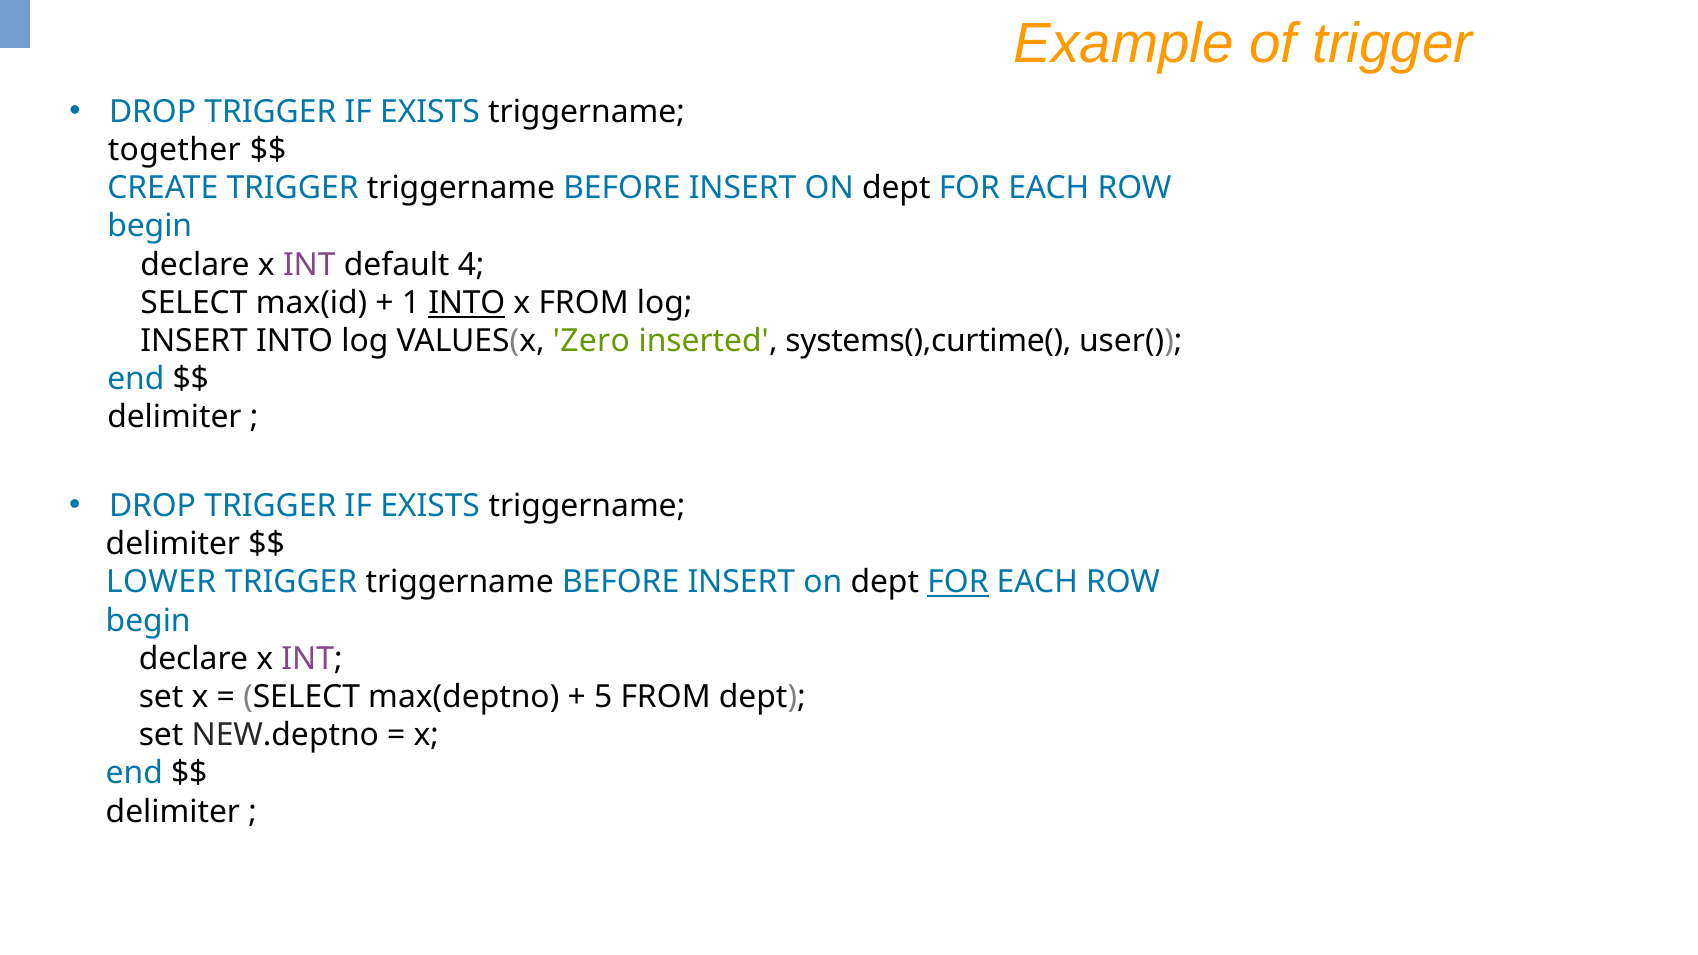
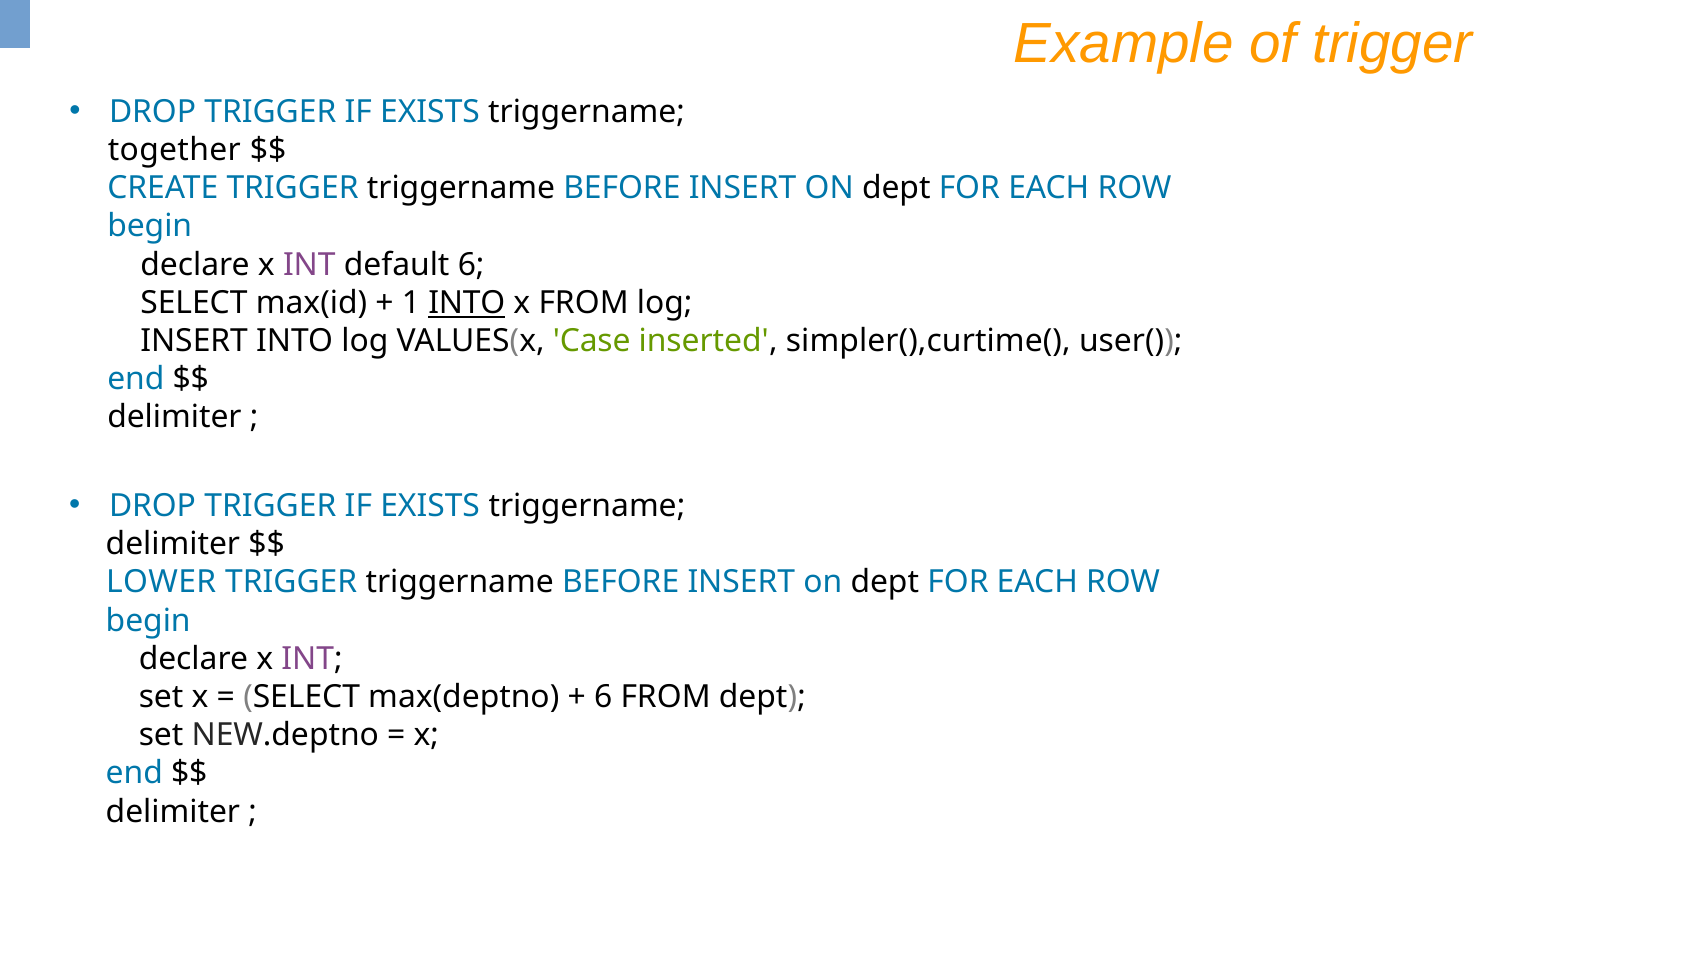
default 4: 4 -> 6
Zero: Zero -> Case
systems(),curtime(: systems(),curtime( -> simpler(),curtime(
FOR at (958, 582) underline: present -> none
5 at (603, 697): 5 -> 6
